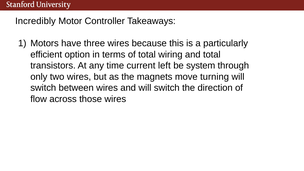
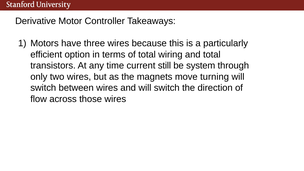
Incredibly: Incredibly -> Derivative
left: left -> still
